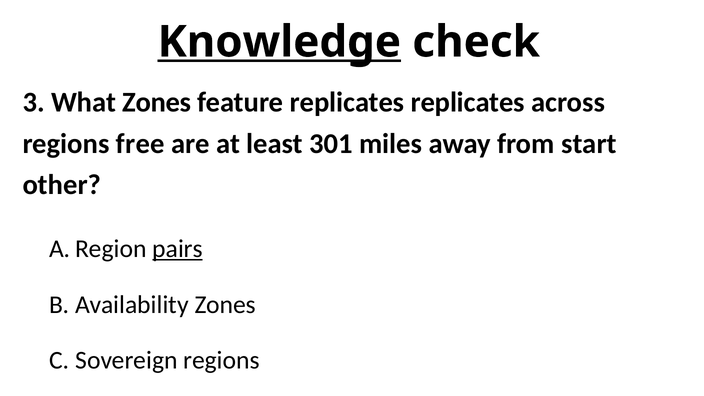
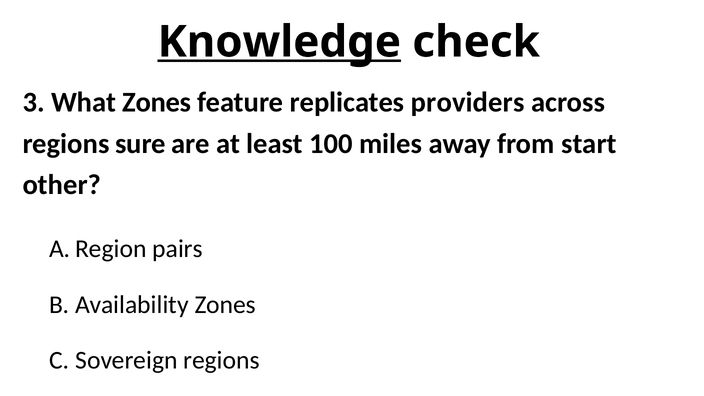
replicates replicates: replicates -> providers
free: free -> sure
301: 301 -> 100
pairs underline: present -> none
